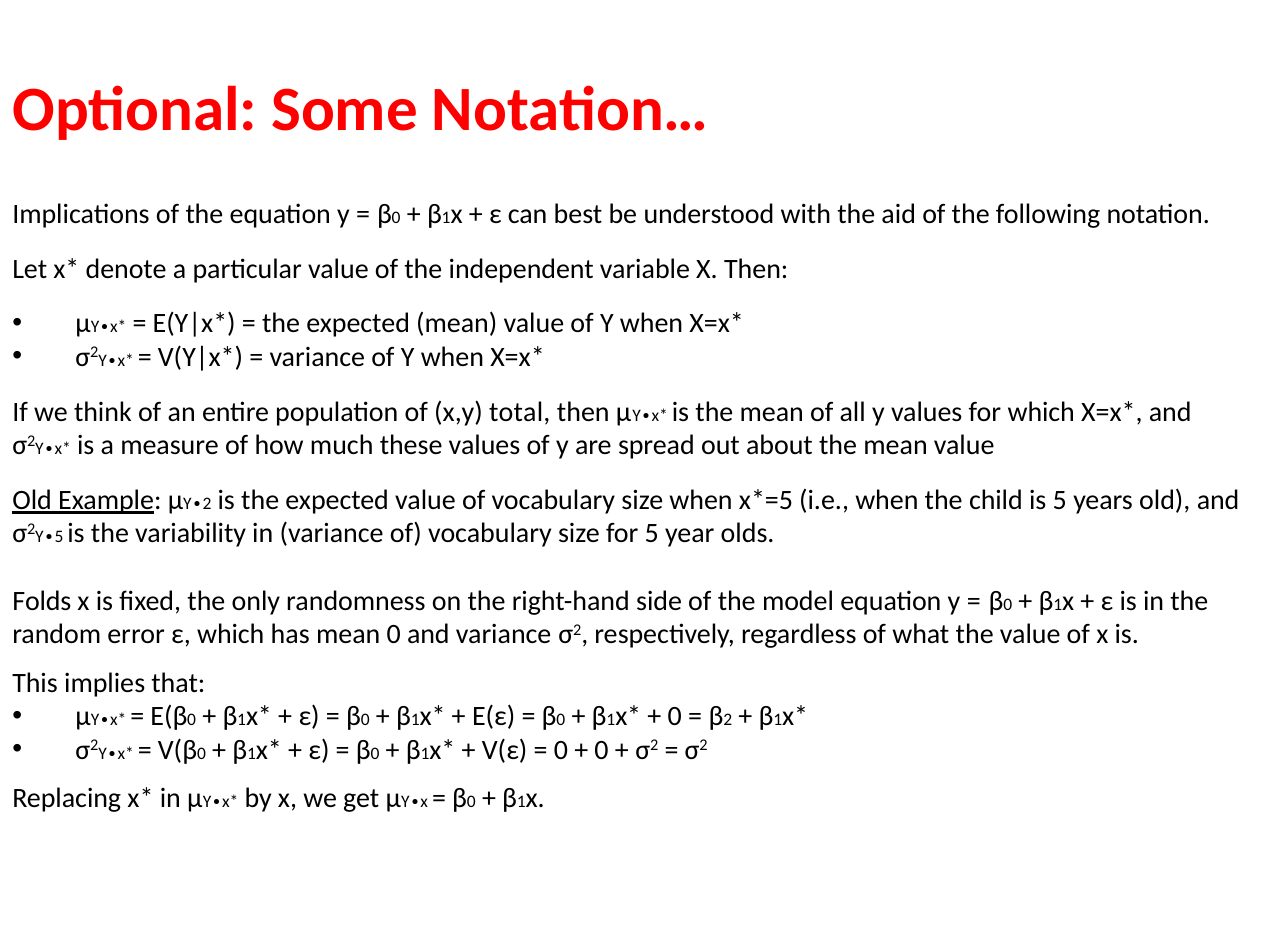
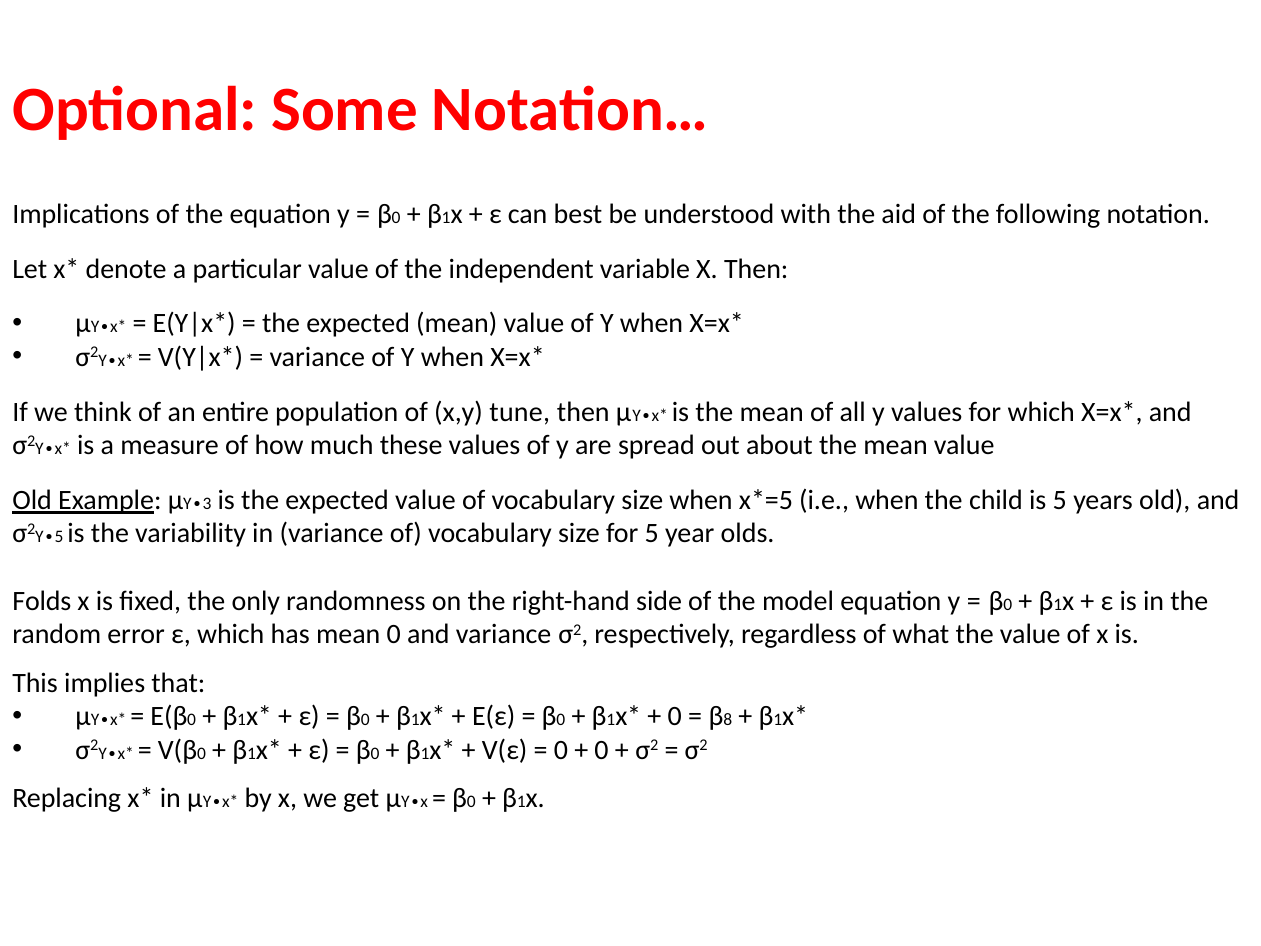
total: total -> tune
Y 2: 2 -> 3
2 at (728, 720): 2 -> 8
